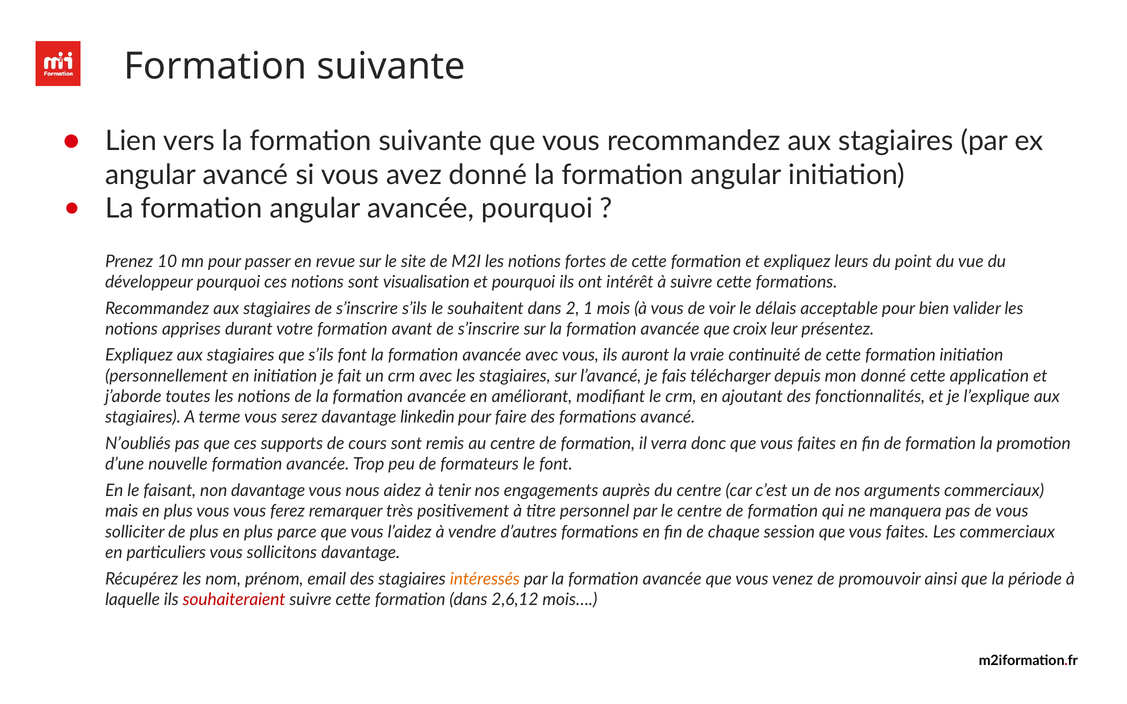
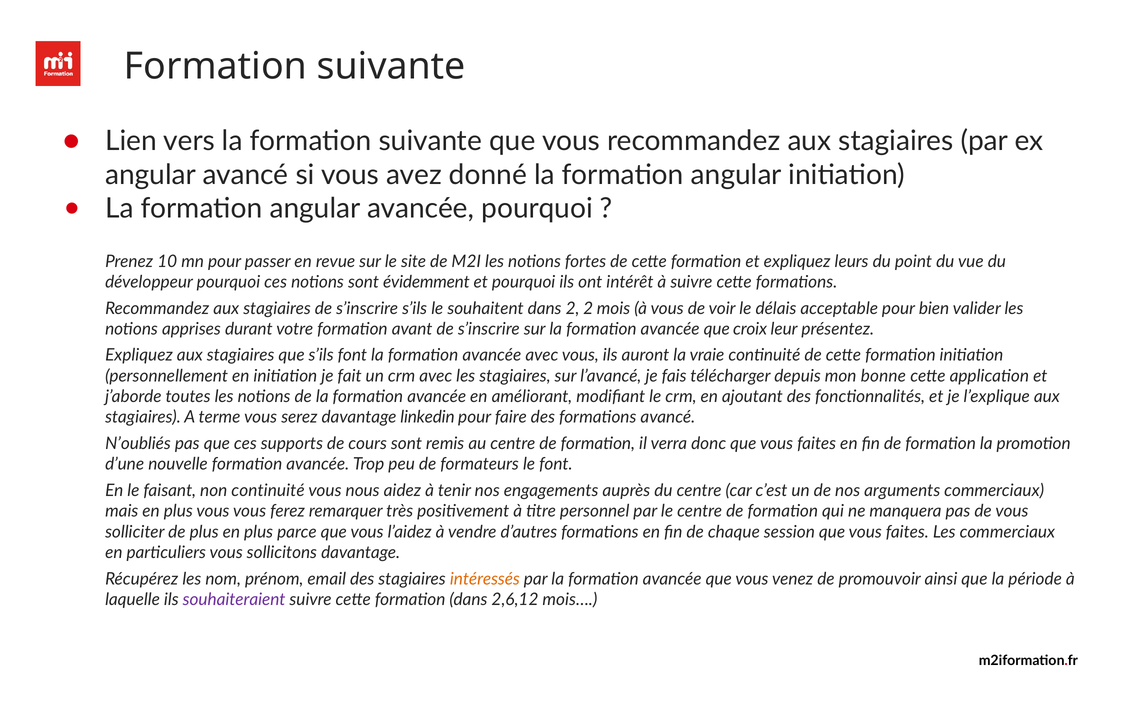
visualisation: visualisation -> évidemment
2 1: 1 -> 2
mon donné: donné -> bonne
non davantage: davantage -> continuité
souhaiteraient colour: red -> purple
